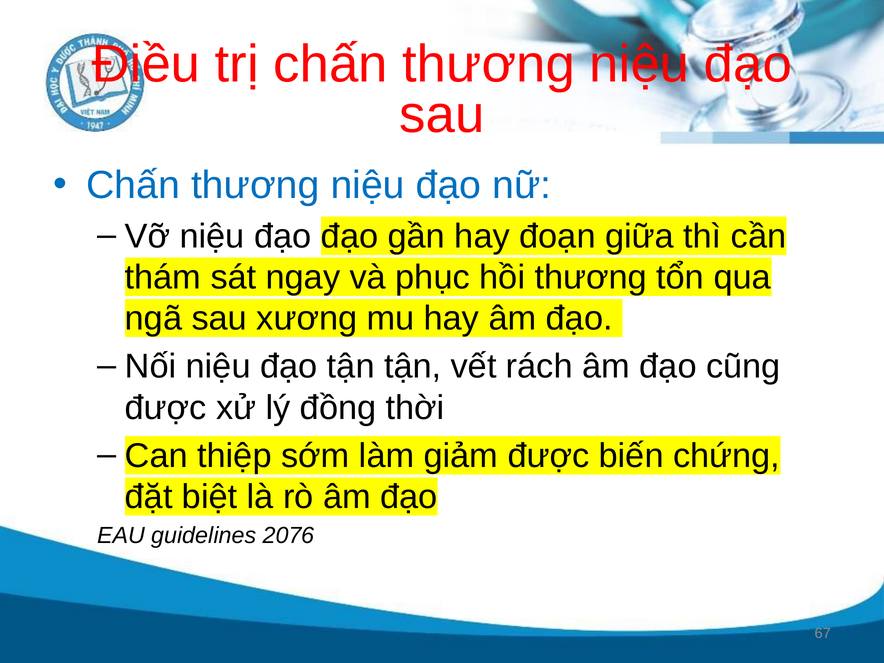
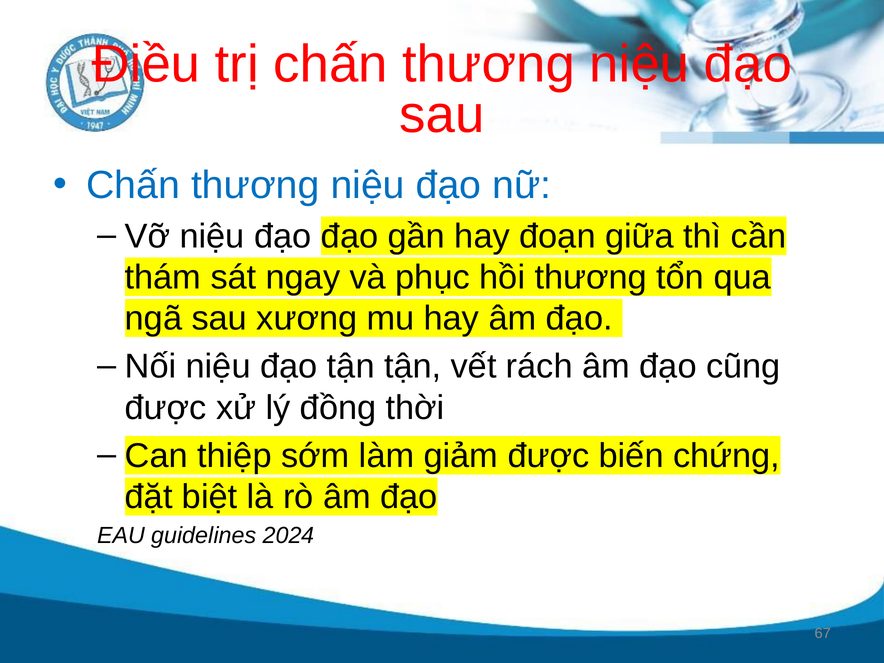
2076: 2076 -> 2024
